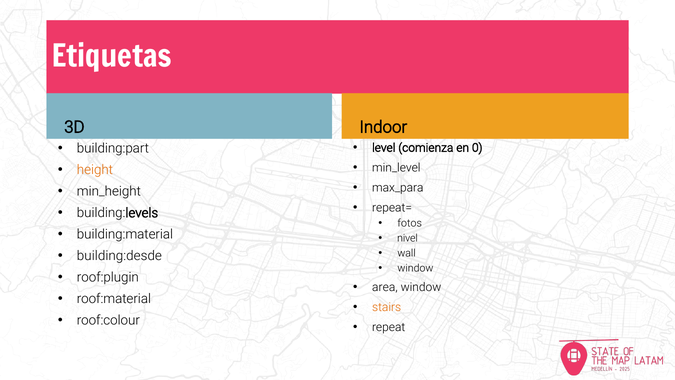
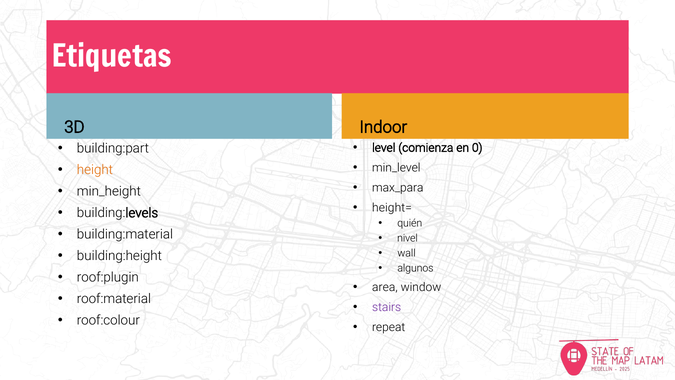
repeat=: repeat= -> height=
fotos: fotos -> quién
building:desde: building:desde -> building:height
window at (415, 268): window -> algunos
stairs colour: orange -> purple
